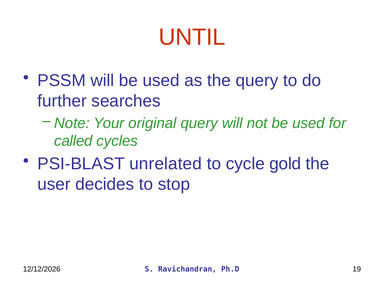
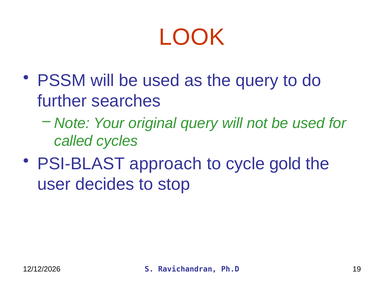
UNTIL: UNTIL -> LOOK
unrelated: unrelated -> approach
